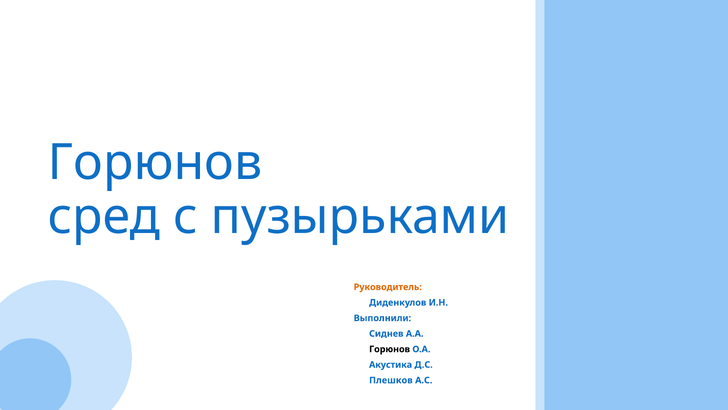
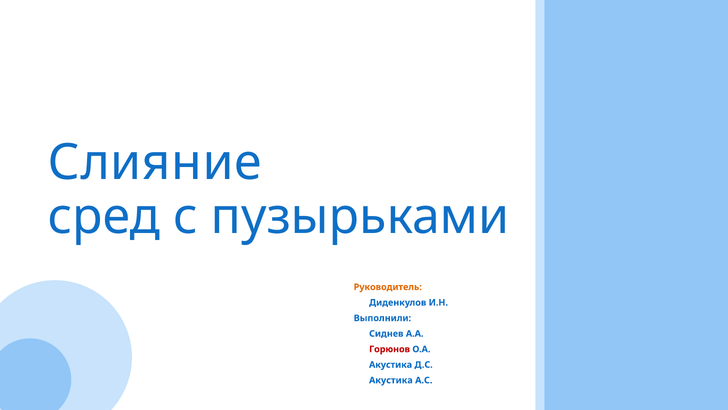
Горюнов at (155, 162): Горюнов -> Слияние
Горюнов at (390, 349) colour: black -> red
Плешков at (391, 380): Плешков -> Акустика
